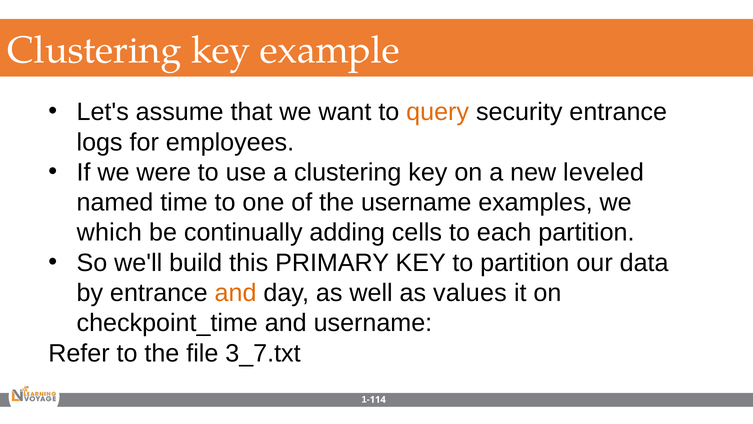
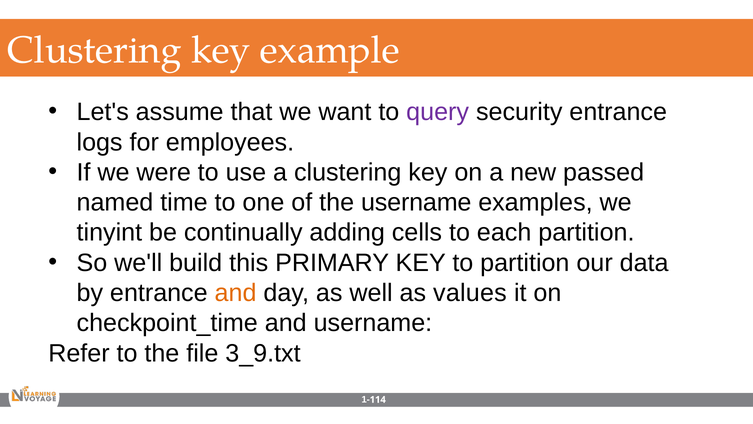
query colour: orange -> purple
leveled: leveled -> passed
which: which -> tinyint
3_7.txt: 3_7.txt -> 3_9.txt
